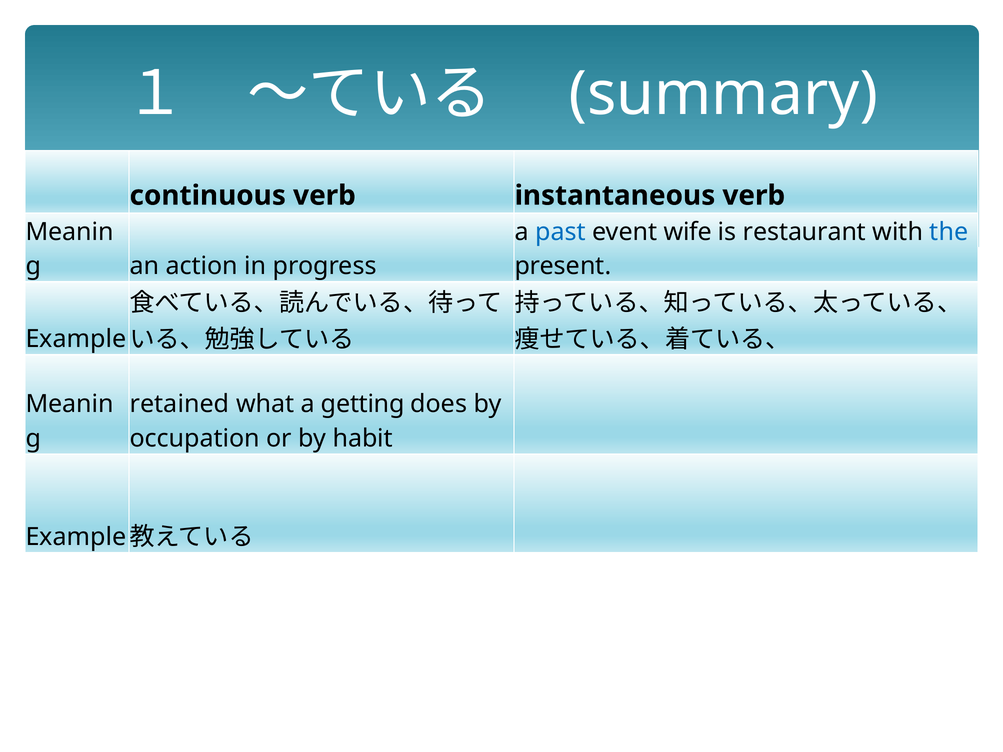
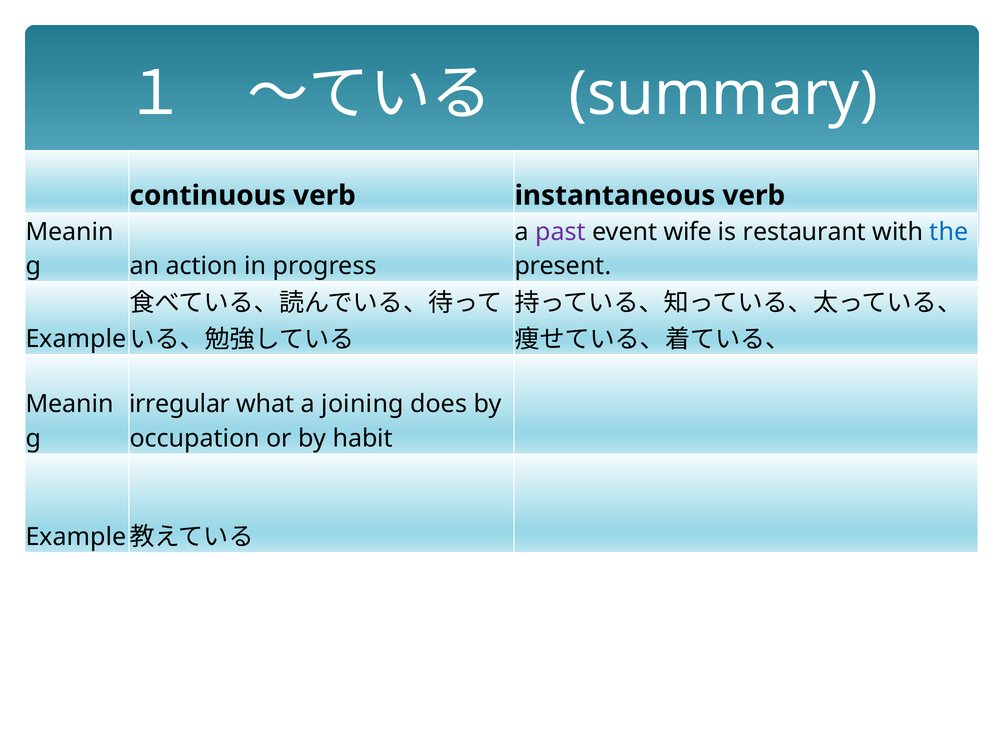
past colour: blue -> purple
retained: retained -> irregular
getting: getting -> joining
